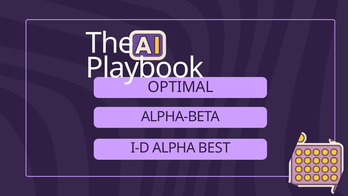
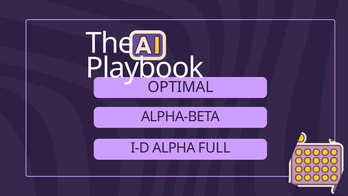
BEST: BEST -> FULL
